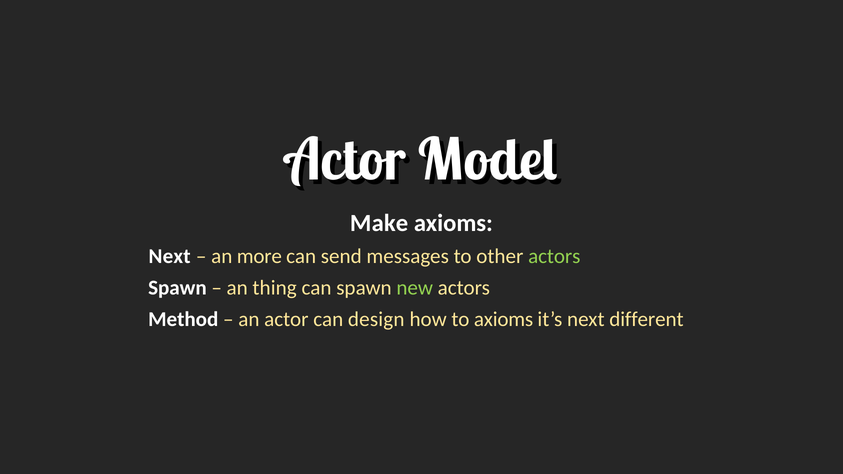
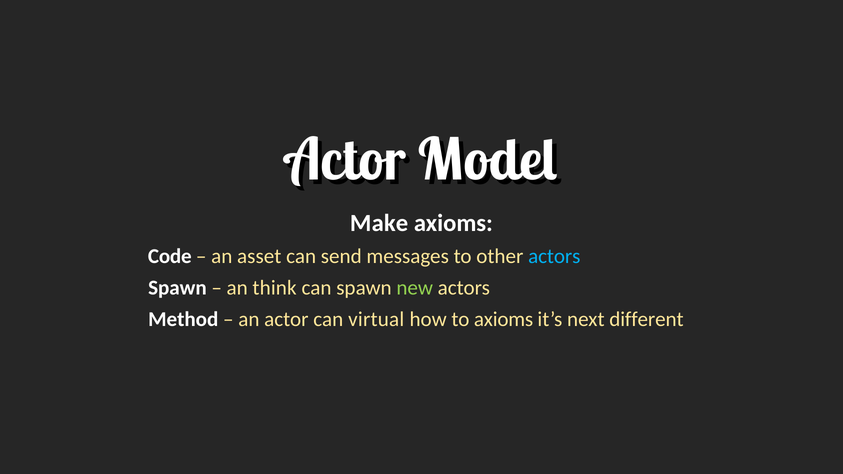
Next at (170, 257): Next -> Code
more: more -> asset
actors at (554, 257) colour: light green -> light blue
thing: thing -> think
design: design -> virtual
